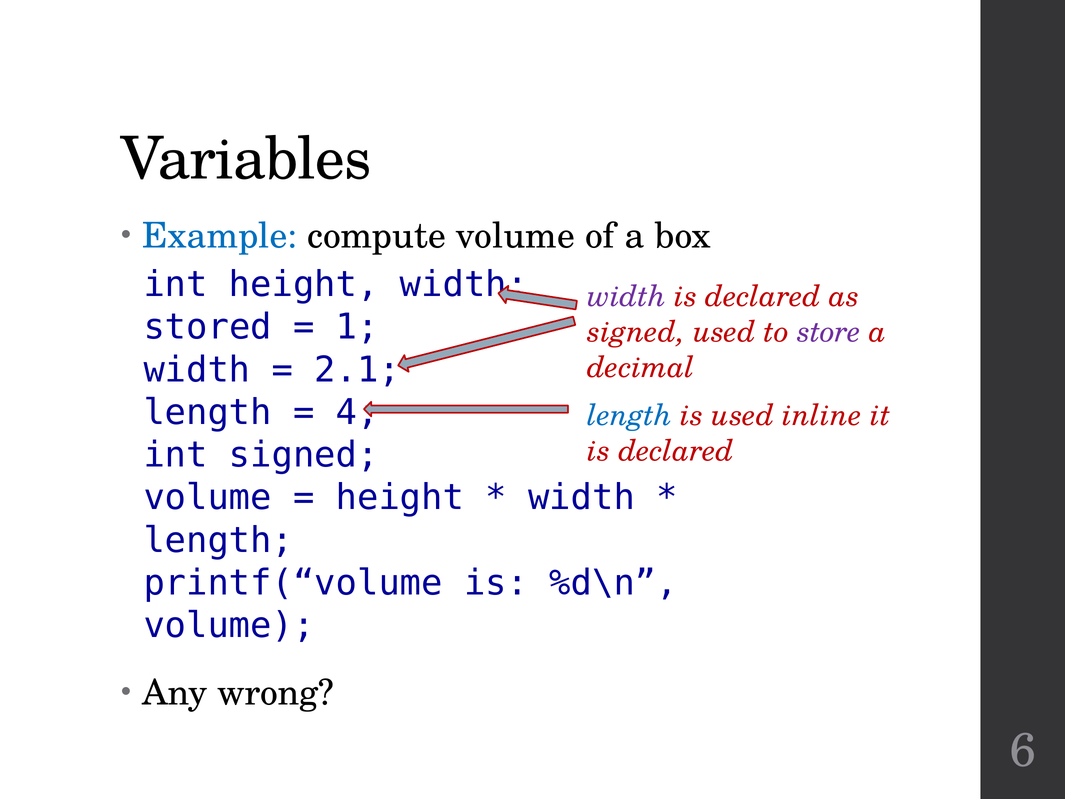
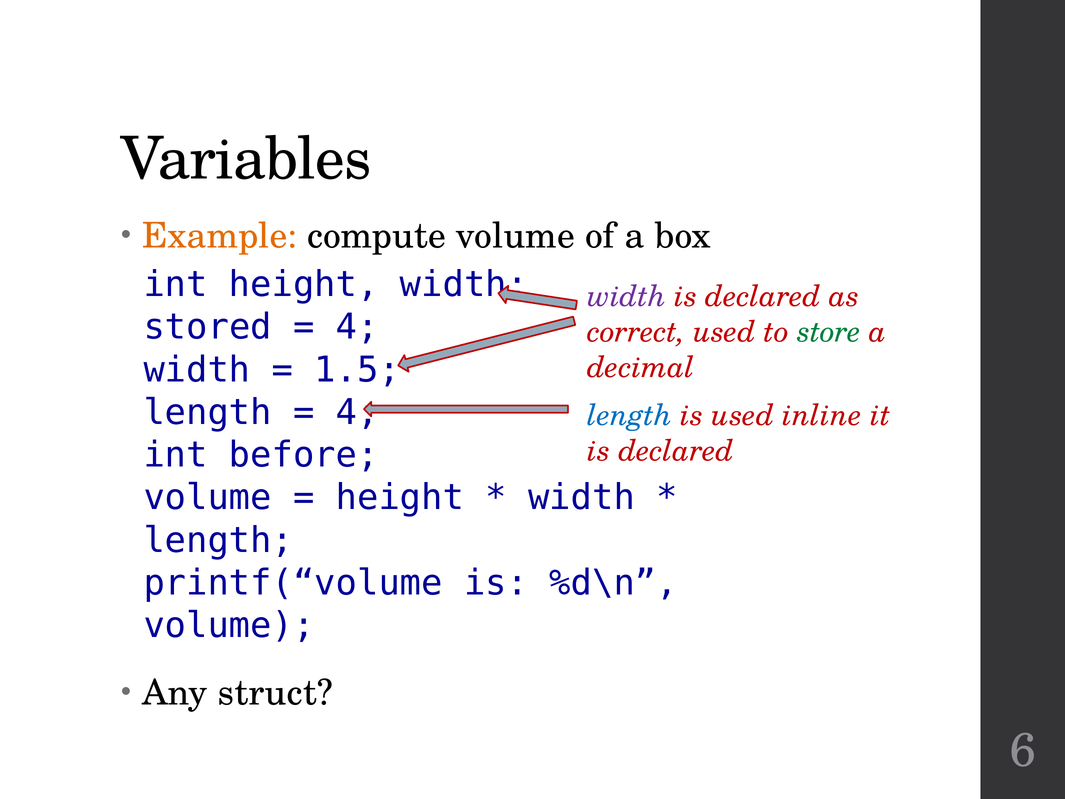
Example colour: blue -> orange
1 at (357, 327): 1 -> 4
signed at (636, 332): signed -> correct
store colour: purple -> green
2.1: 2.1 -> 1.5
int signed: signed -> before
wrong: wrong -> struct
